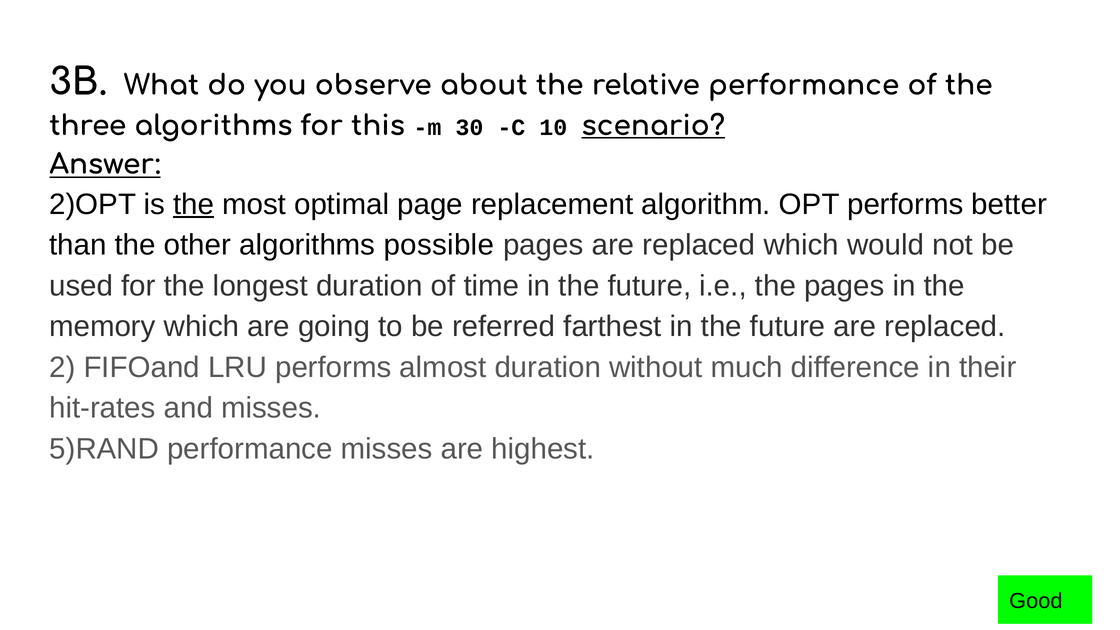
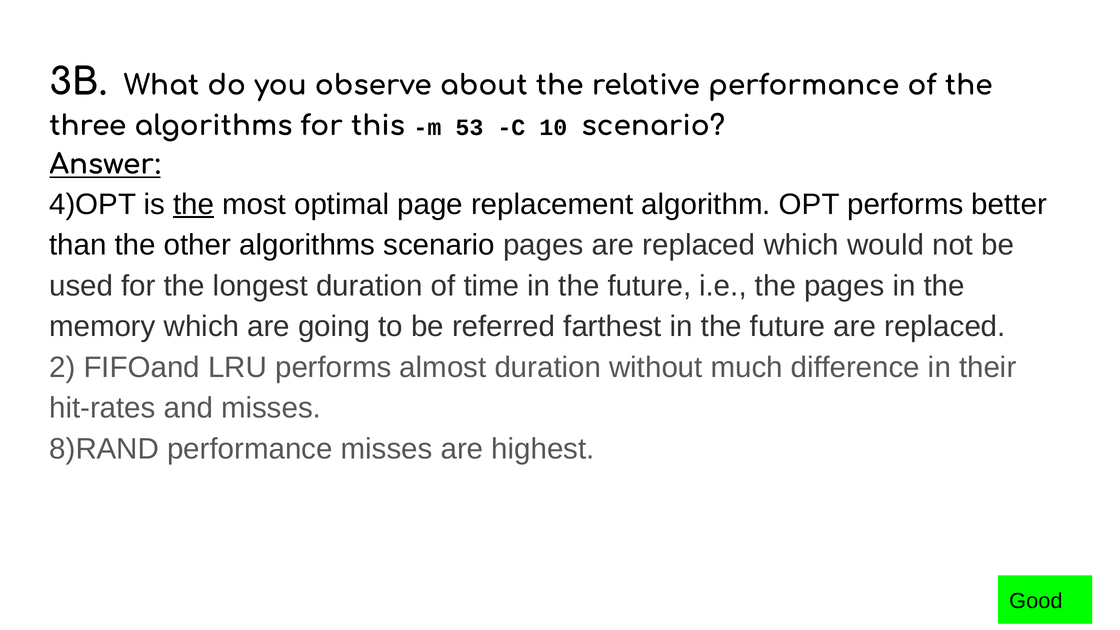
30: 30 -> 53
scenario at (653, 126) underline: present -> none
2)OPT: 2)OPT -> 4)OPT
algorithms possible: possible -> scenario
5)RAND: 5)RAND -> 8)RAND
